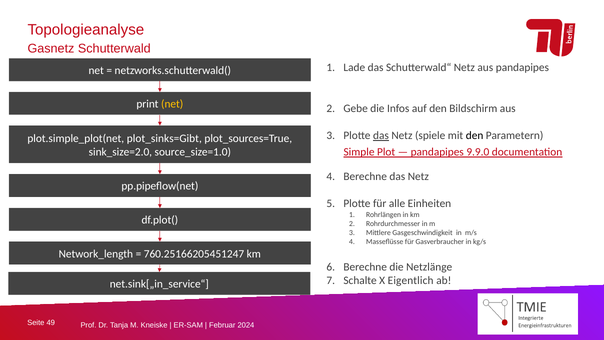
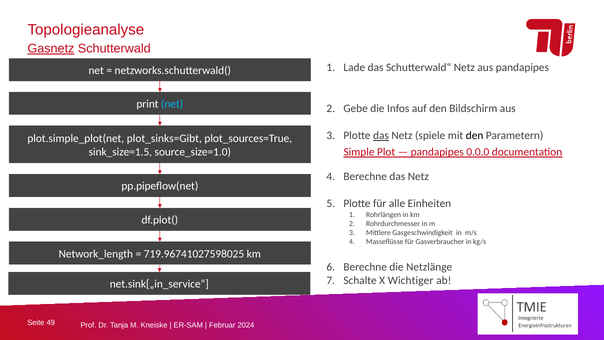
Gasnetz underline: none -> present
net at (172, 104) colour: yellow -> light blue
sink_size=2.0: sink_size=2.0 -> sink_size=1.5
9.9.0: 9.9.0 -> 0.0.0
760.25166205451247: 760.25166205451247 -> 719.96741027598025
Eigentlich: Eigentlich -> Wichtiger
